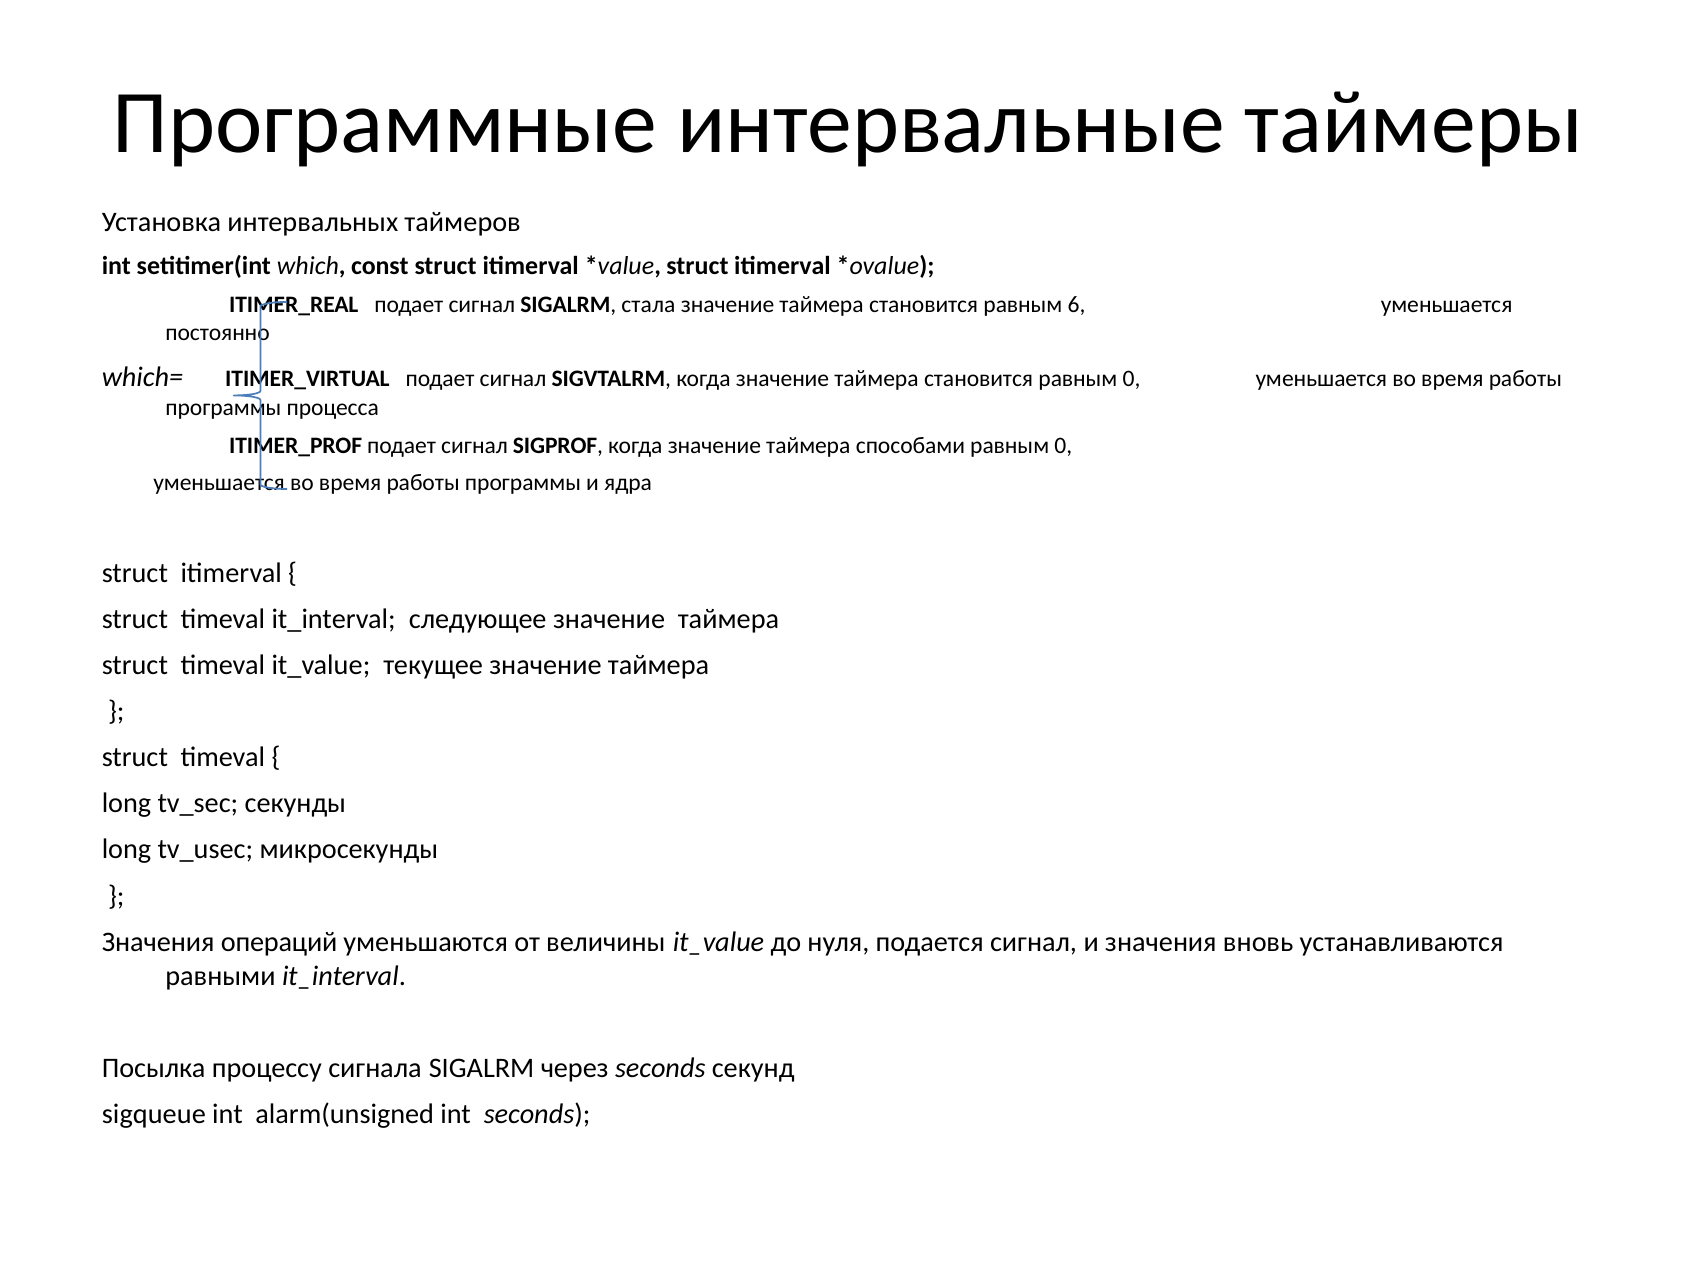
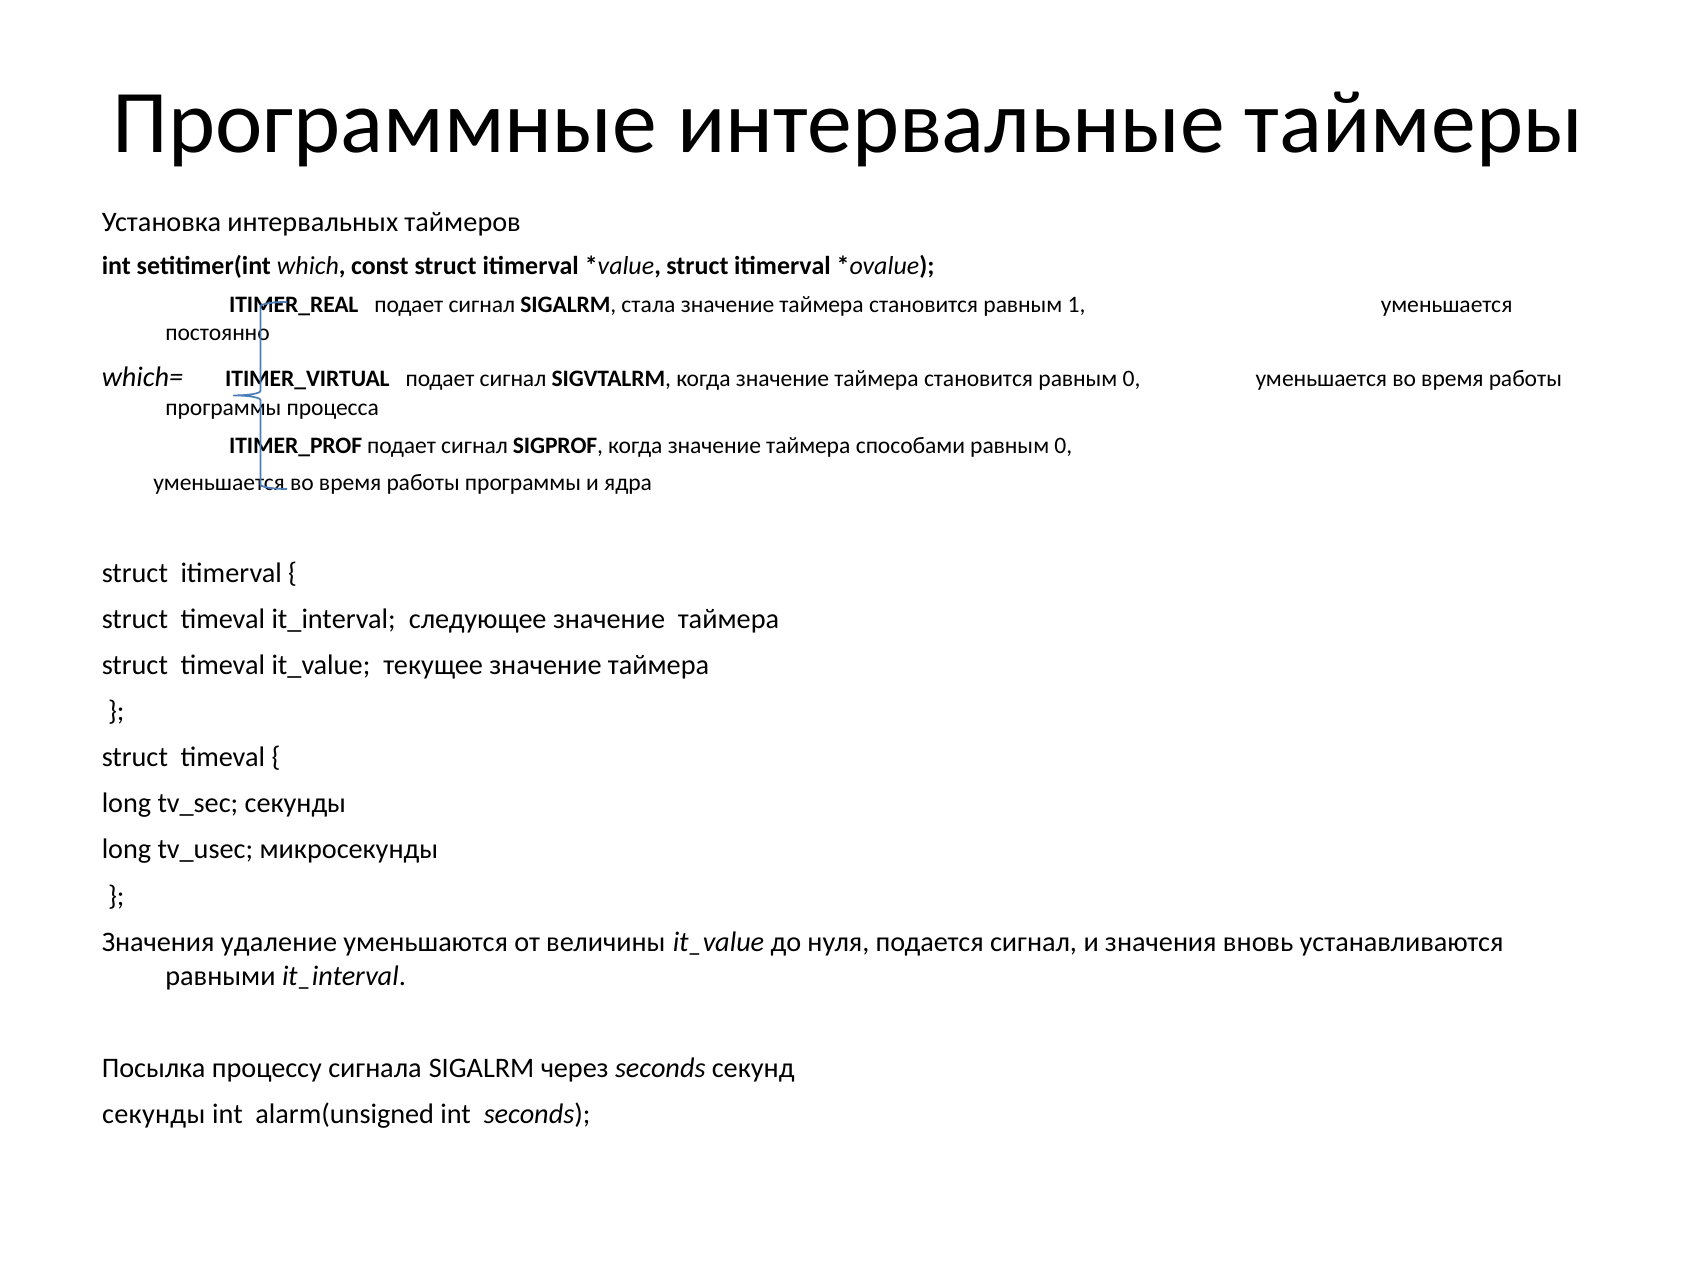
6: 6 -> 1
операций: операций -> удаление
sigqueue at (154, 1115): sigqueue -> секунды
